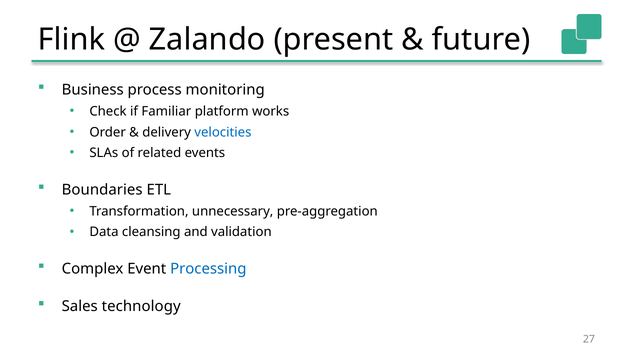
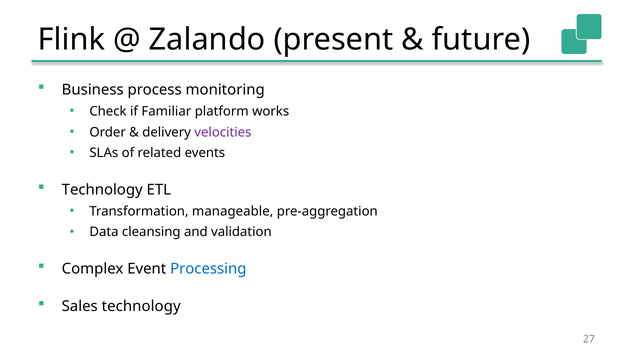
velocities colour: blue -> purple
Boundaries at (102, 190): Boundaries -> Technology
unnecessary: unnecessary -> manageable
